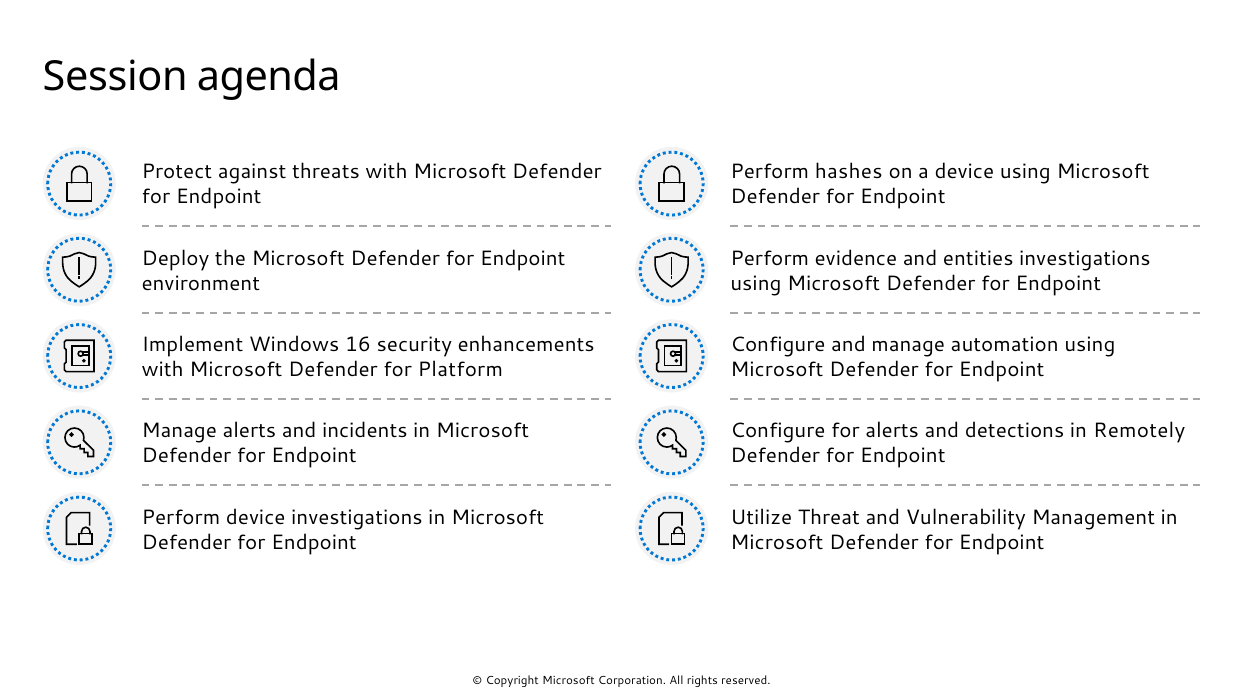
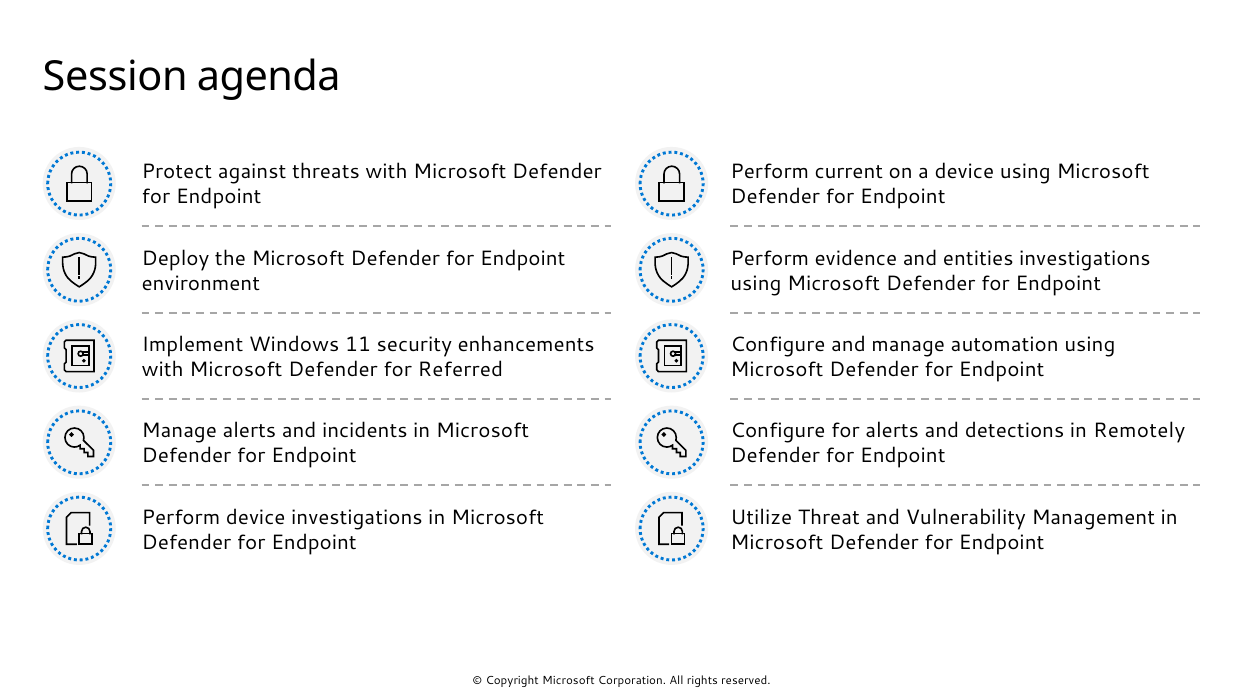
hashes: hashes -> current
16: 16 -> 11
Platform: Platform -> Referred
